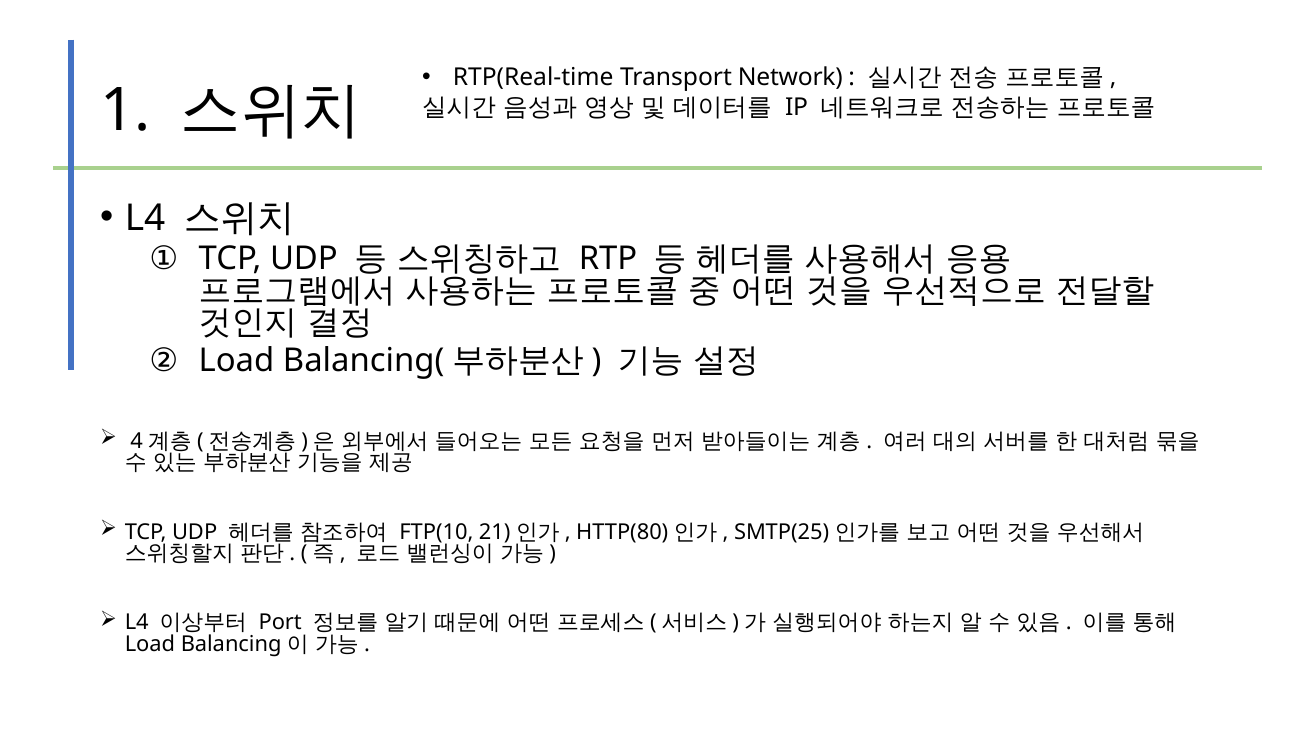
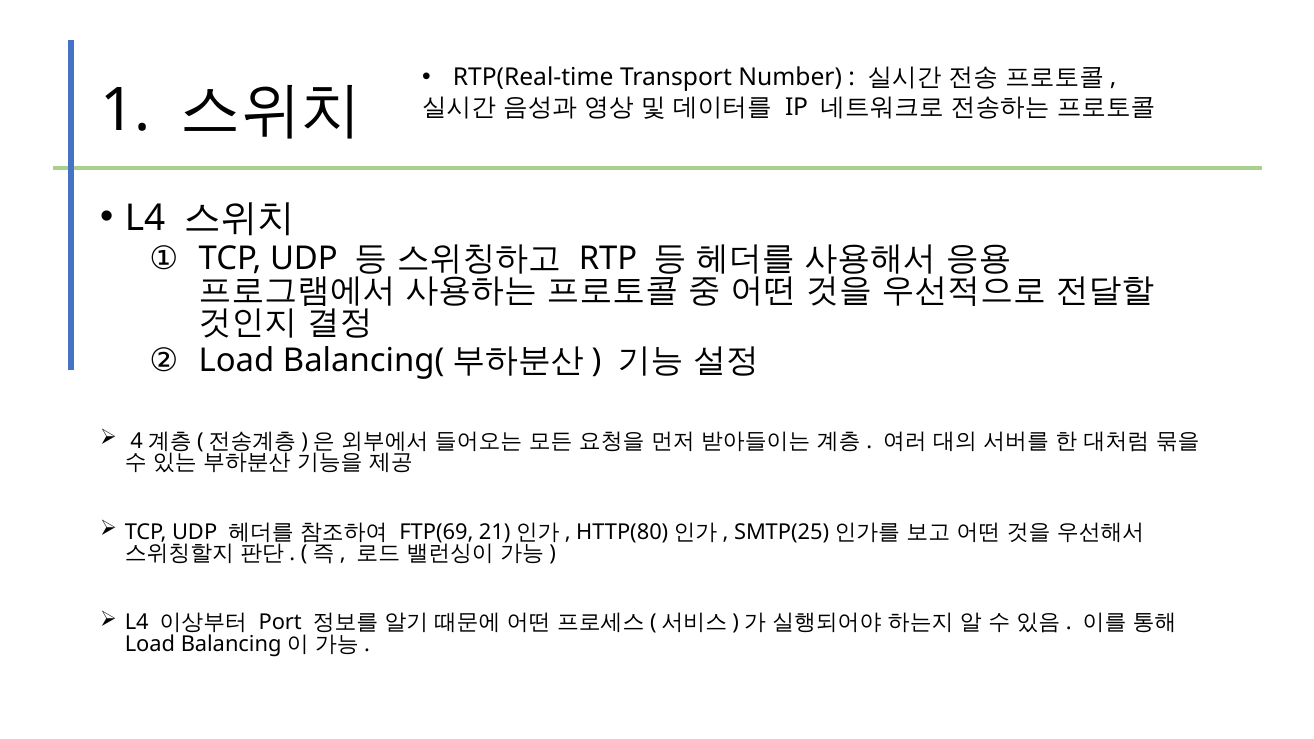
Network: Network -> Number
FTP(10: FTP(10 -> FTP(69
